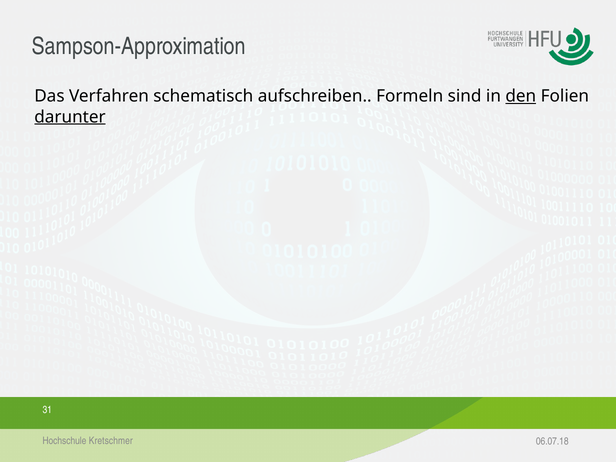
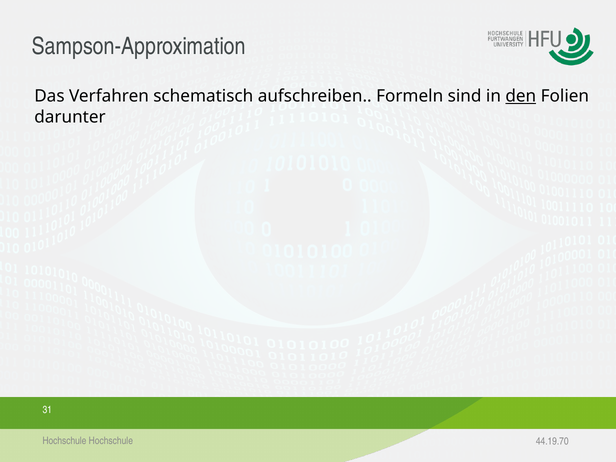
darunter underline: present -> none
Hochschule Kretschmer: Kretschmer -> Hochschule
06.07.18: 06.07.18 -> 44.19.70
